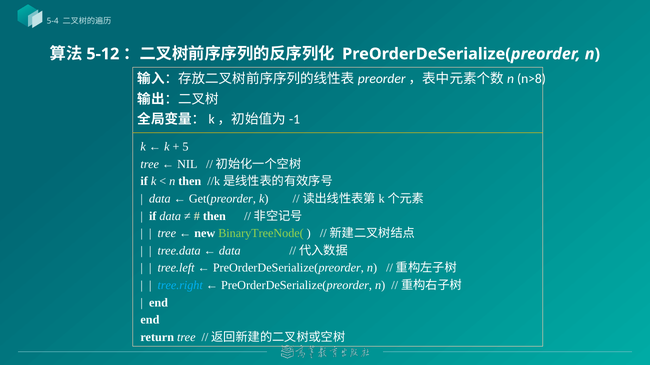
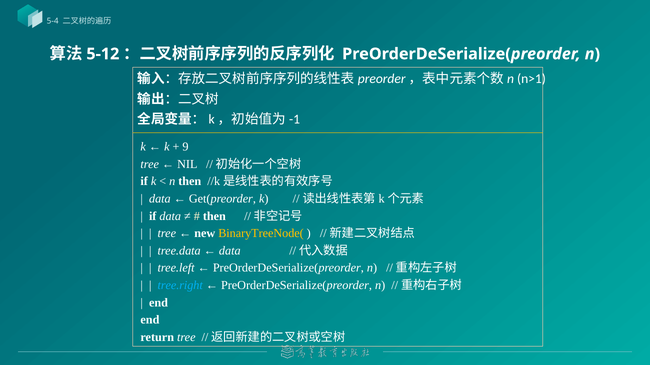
n>8: n>8 -> n>1
5: 5 -> 9
BinaryTreeNode( colour: light green -> yellow
